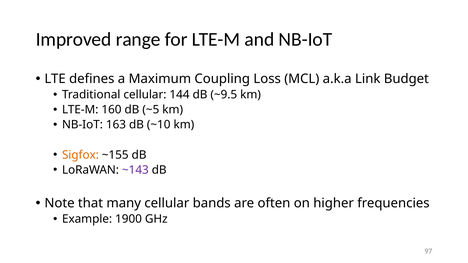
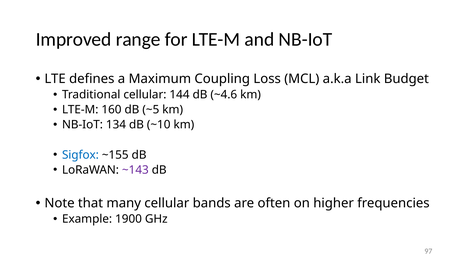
~9.5: ~9.5 -> ~4.6
163: 163 -> 134
Sigfox colour: orange -> blue
